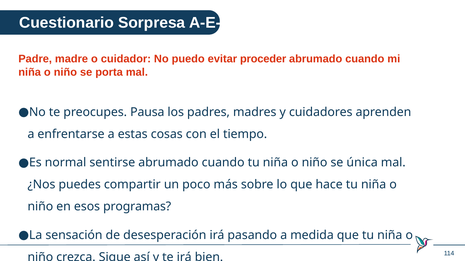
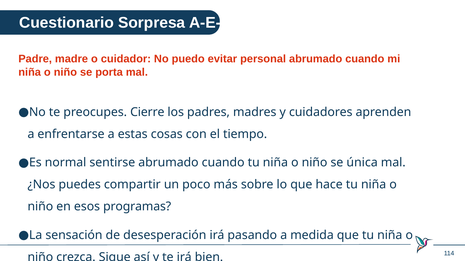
proceder: proceder -> personal
Pausa: Pausa -> Cierre
